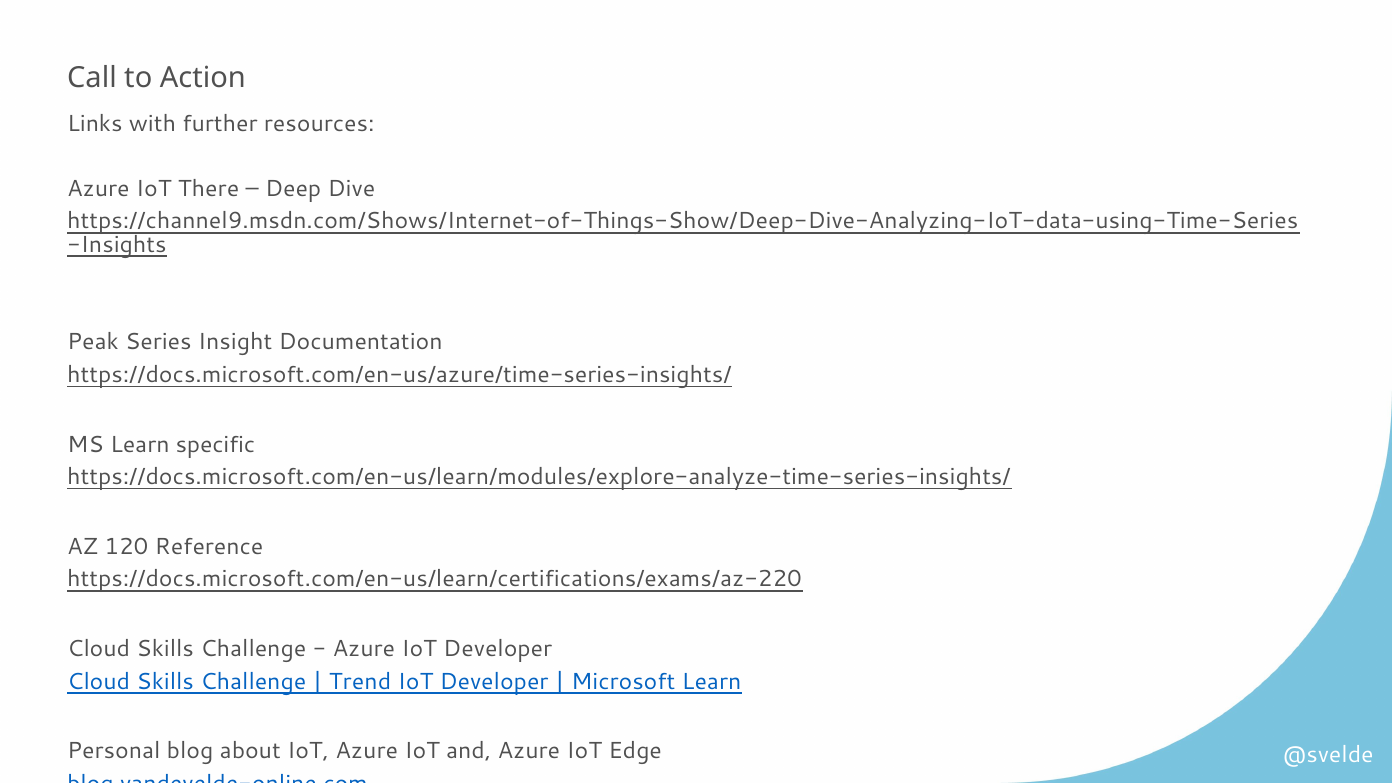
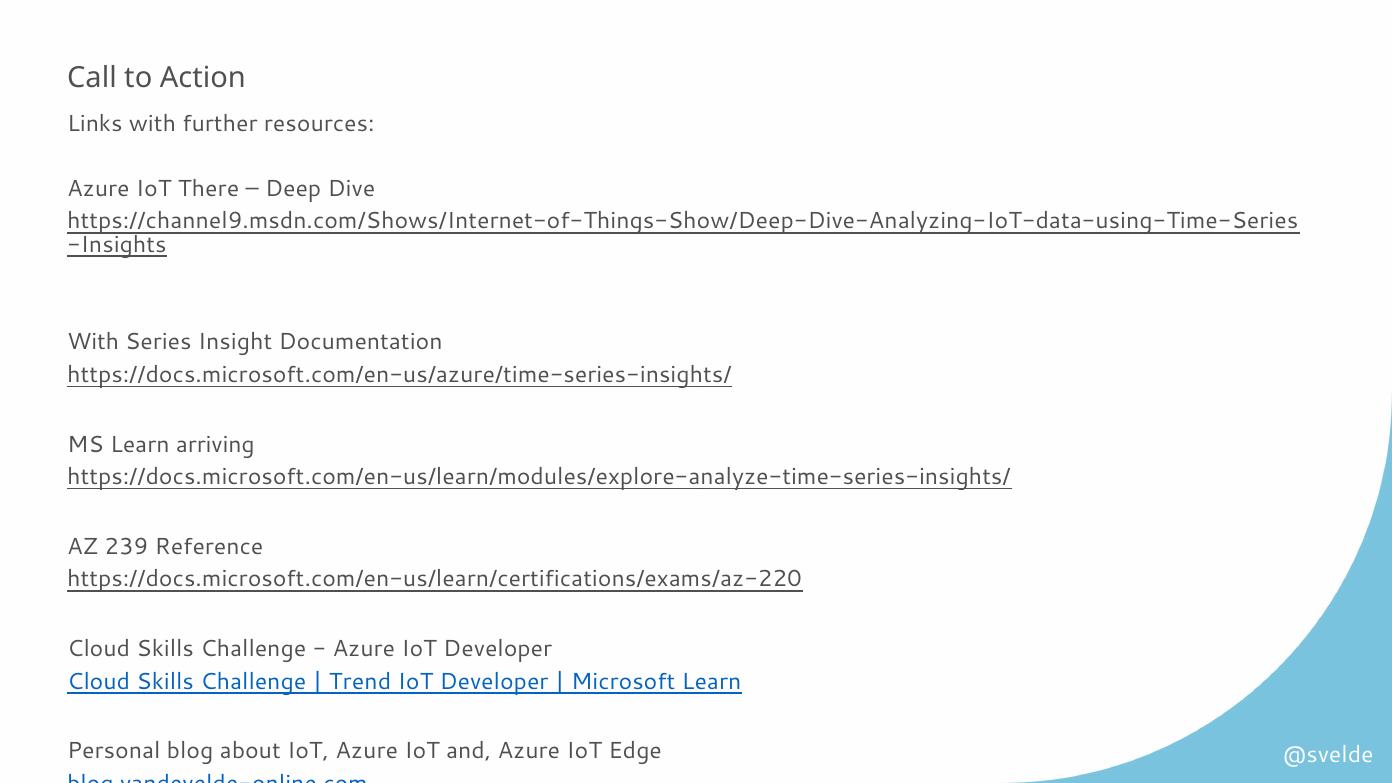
Peak at (93, 342): Peak -> With
specific: specific -> arriving
120: 120 -> 239
